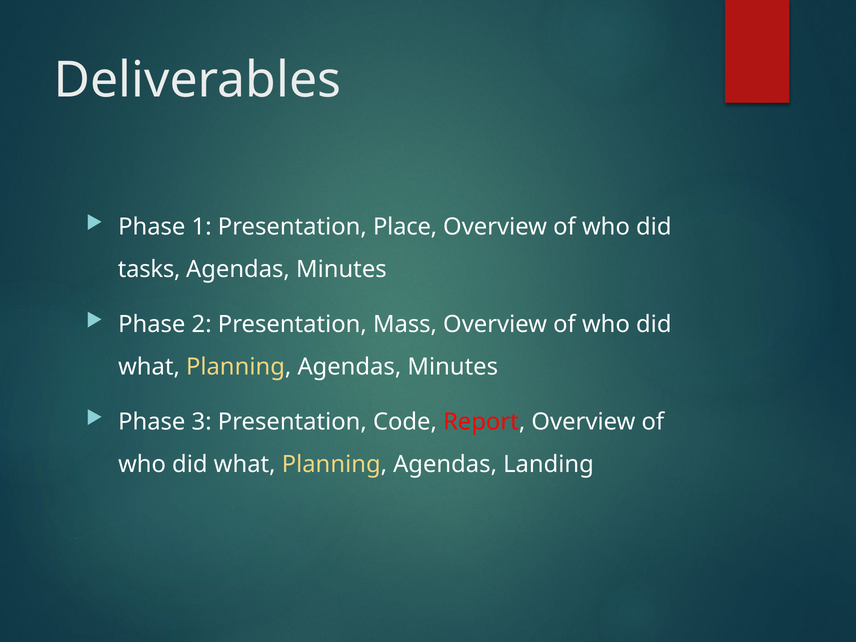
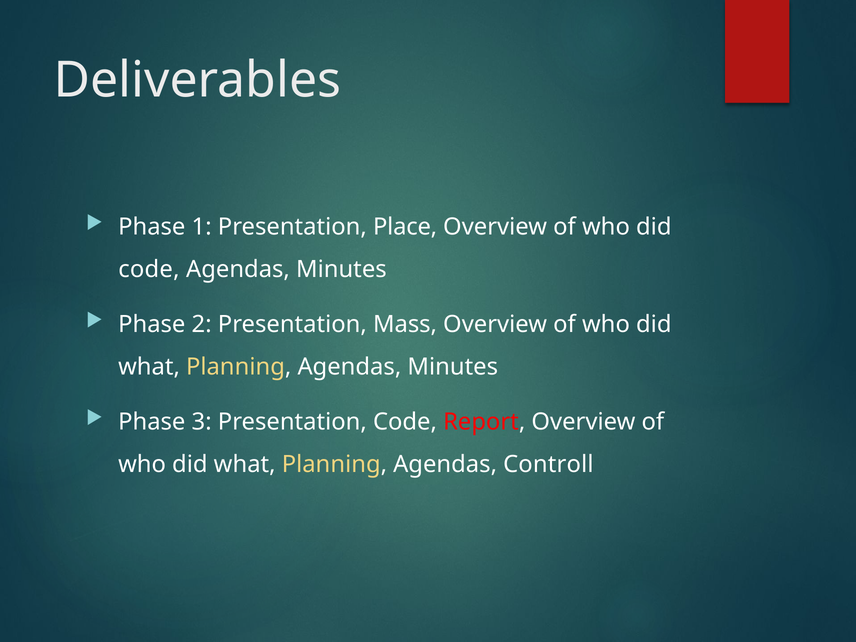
tasks at (149, 269): tasks -> code
Landing: Landing -> Controll
